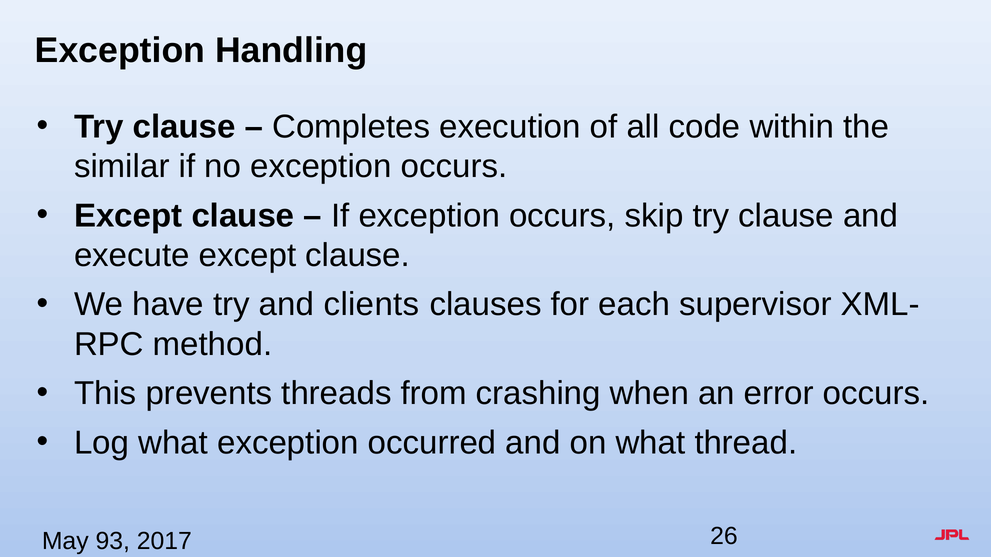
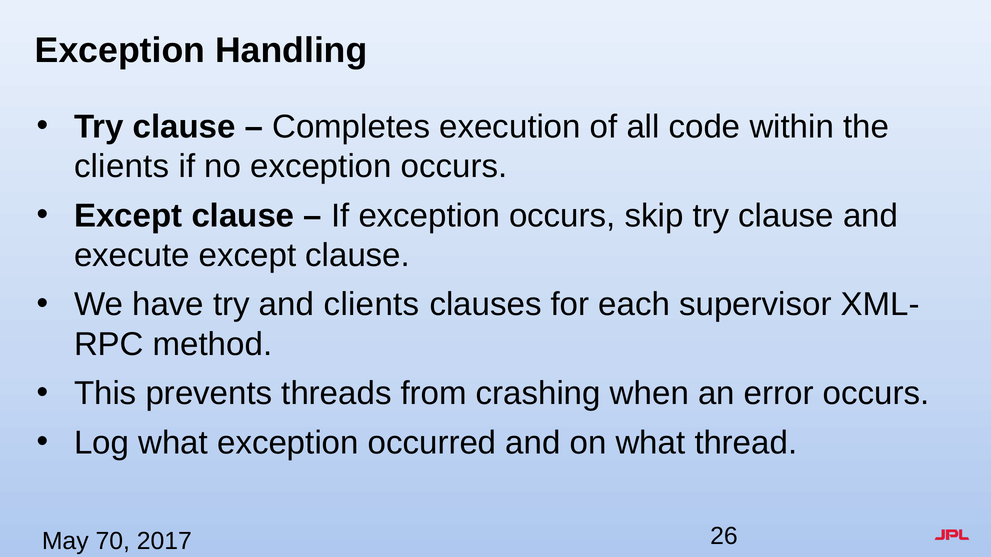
similar at (122, 167): similar -> clients
93: 93 -> 70
